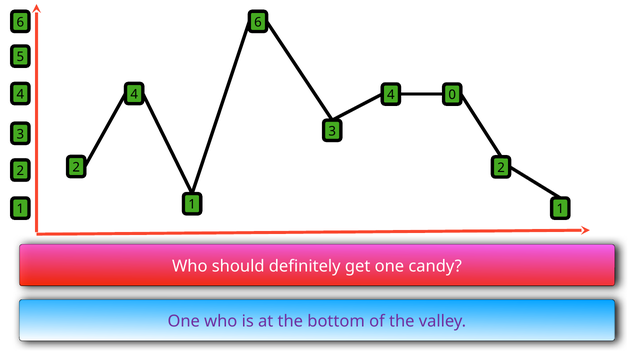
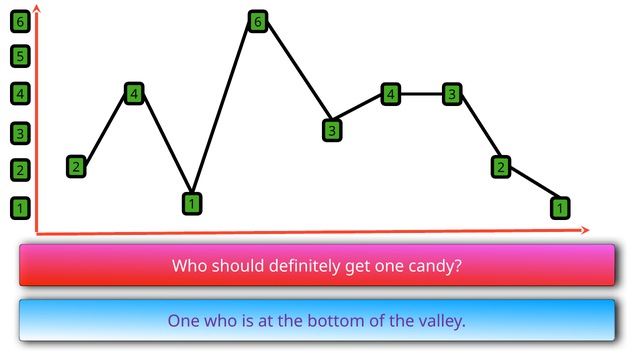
4 0: 0 -> 3
